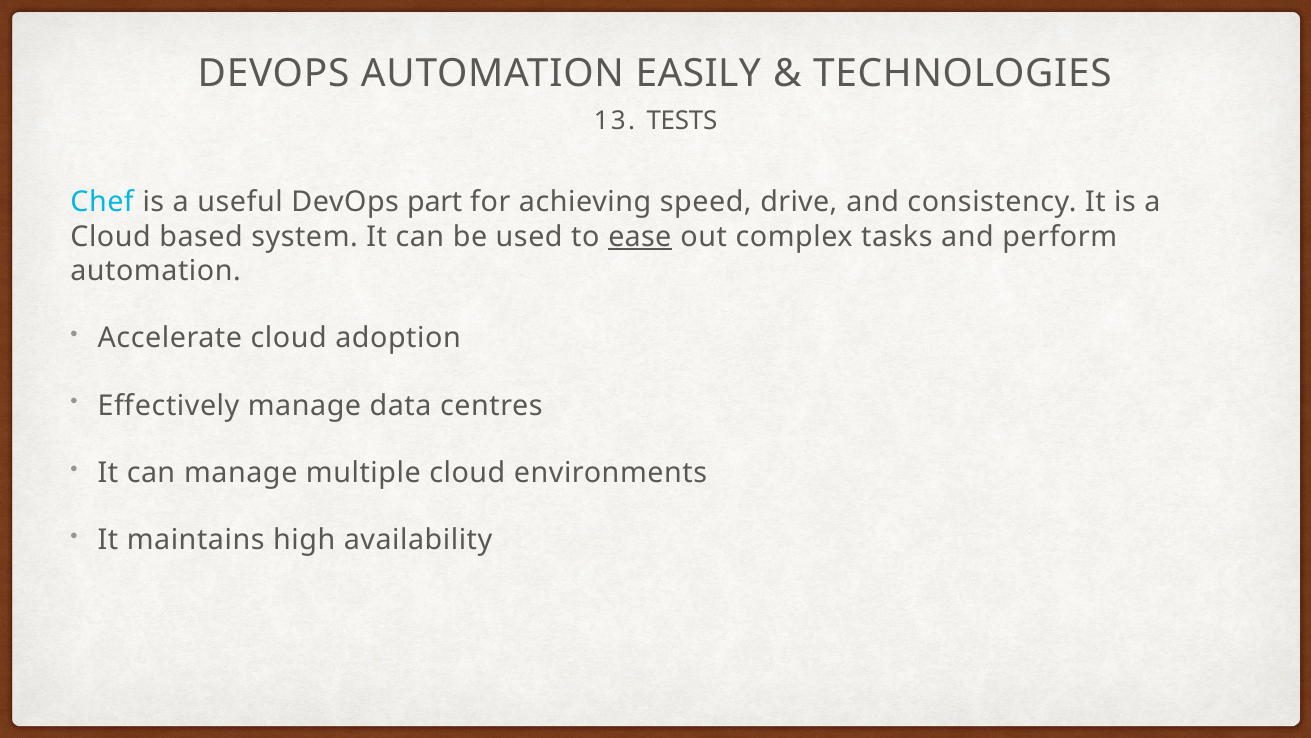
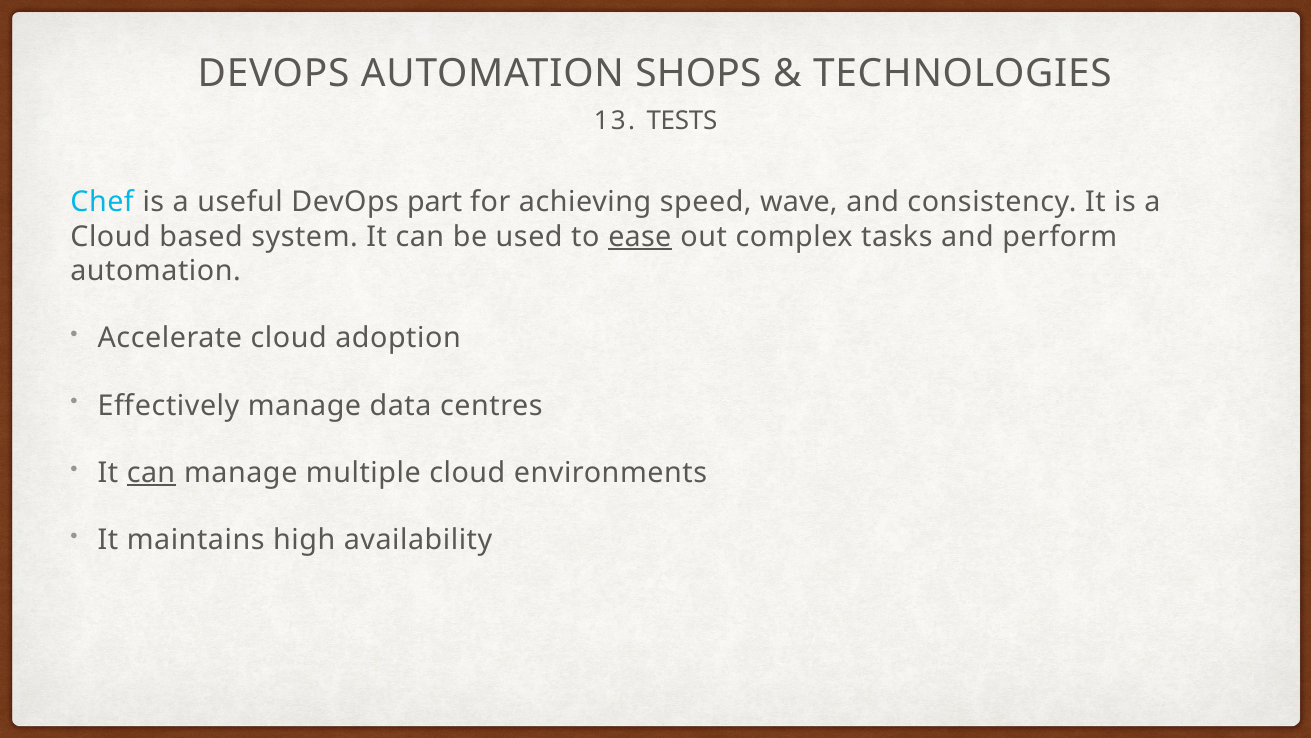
EASILY: EASILY -> SHOPS
drive: drive -> wave
can at (151, 473) underline: none -> present
